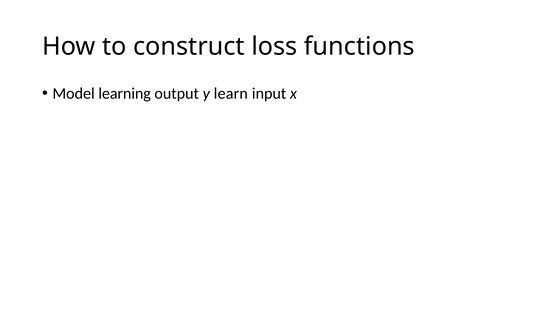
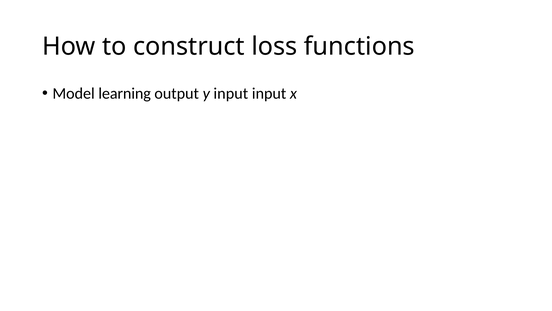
y learn: learn -> input
